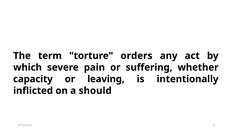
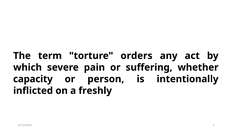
leaving: leaving -> person
should: should -> freshly
